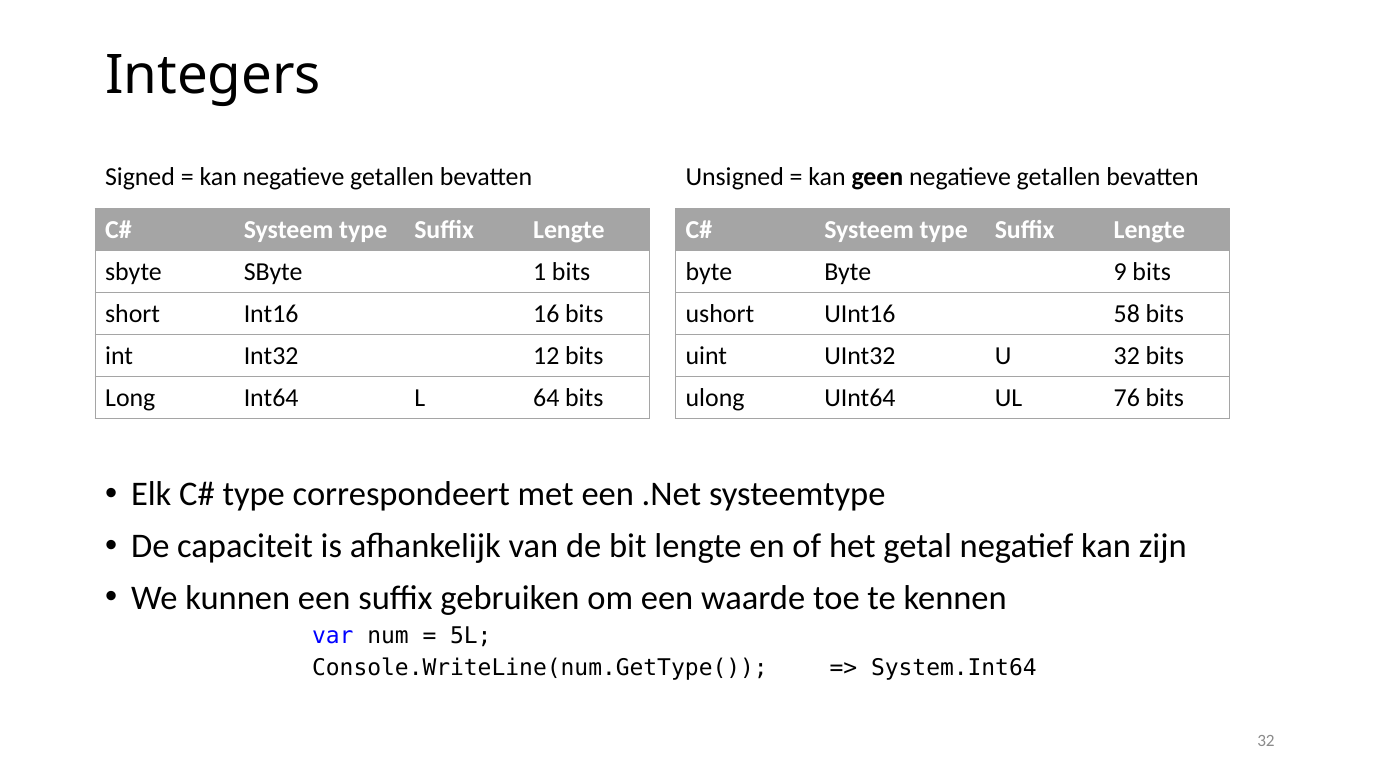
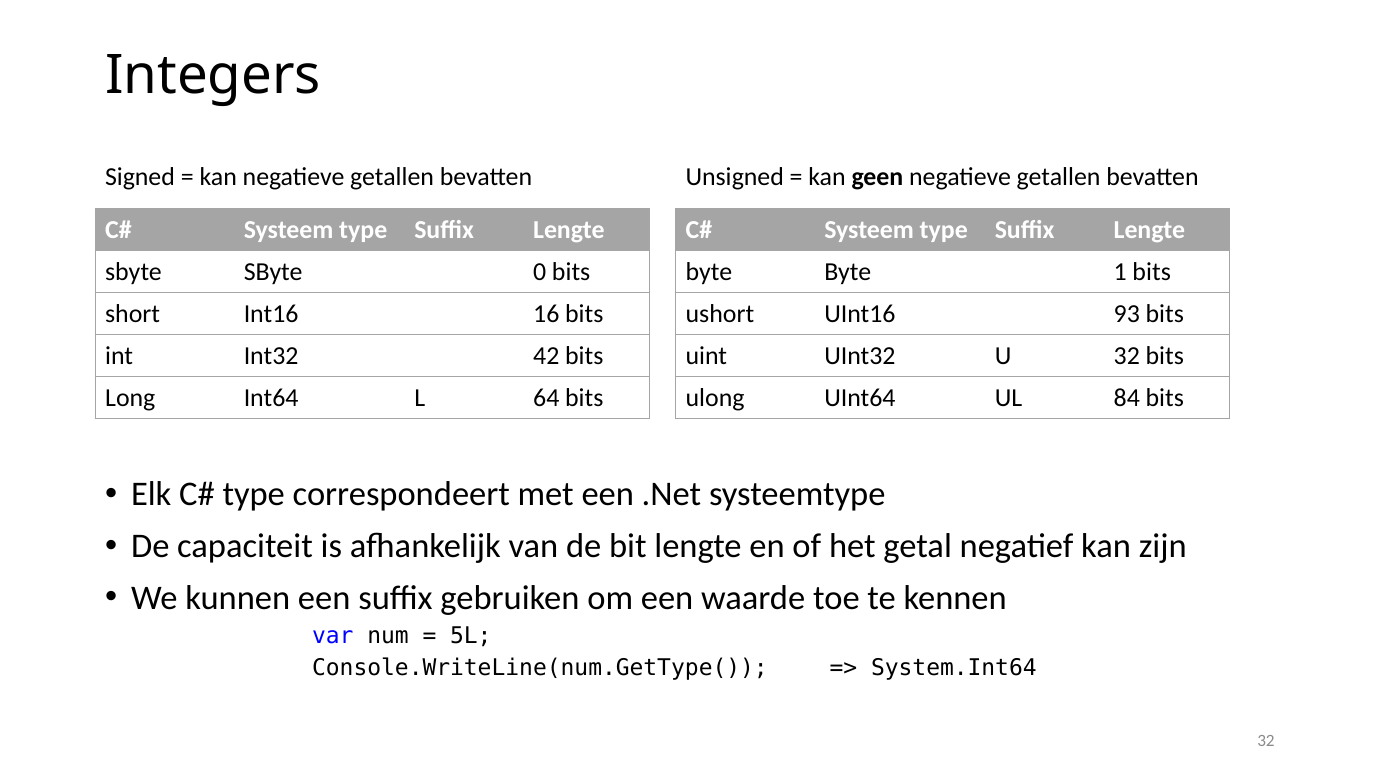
1: 1 -> 0
9: 9 -> 1
58: 58 -> 93
12: 12 -> 42
76: 76 -> 84
